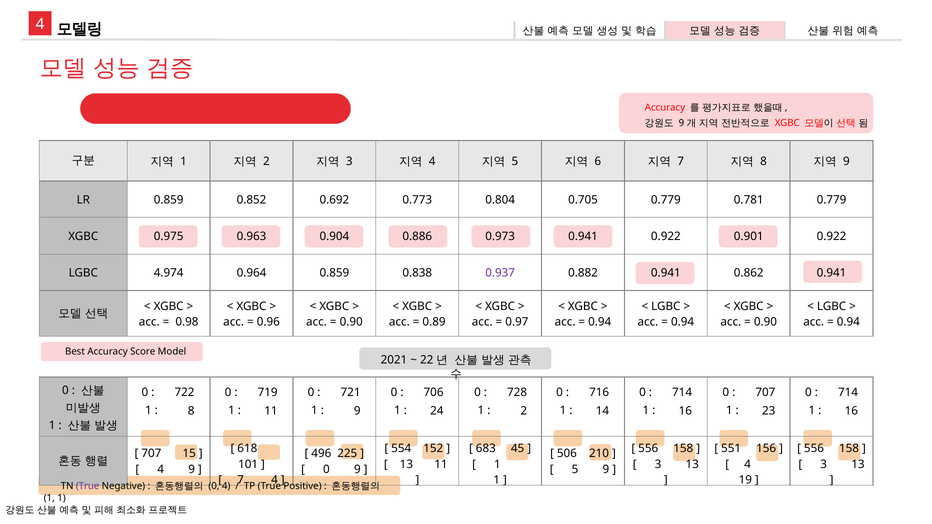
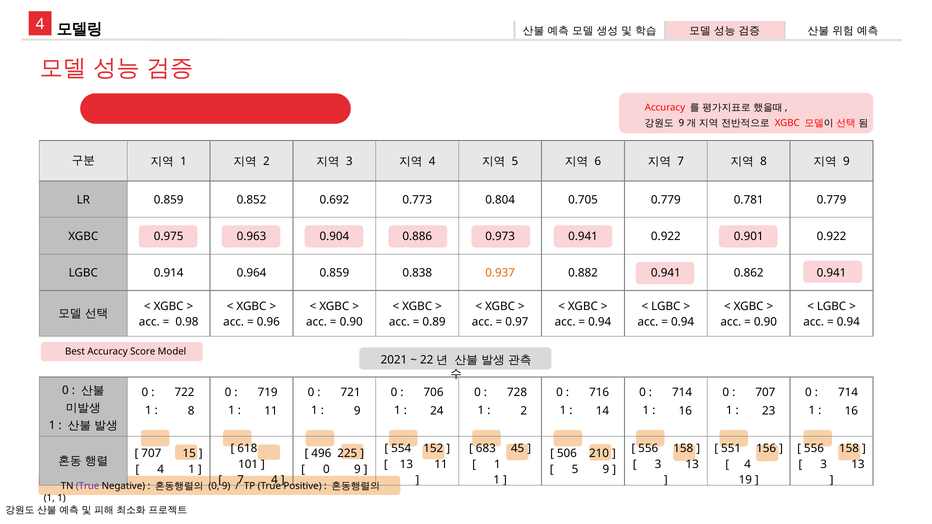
4.974: 4.974 -> 0.914
0.937 colour: purple -> orange
4 9: 9 -> 1
4 at (226, 486): 4 -> 9
